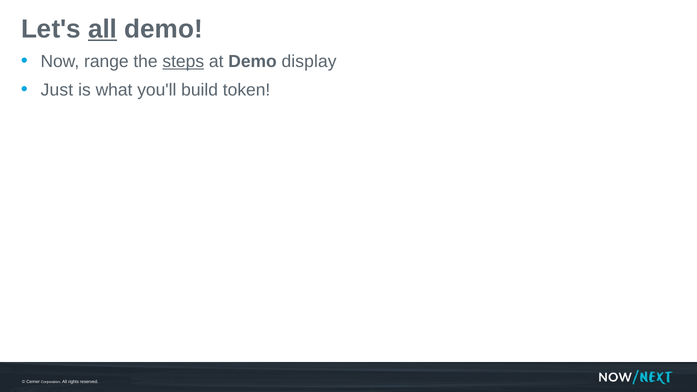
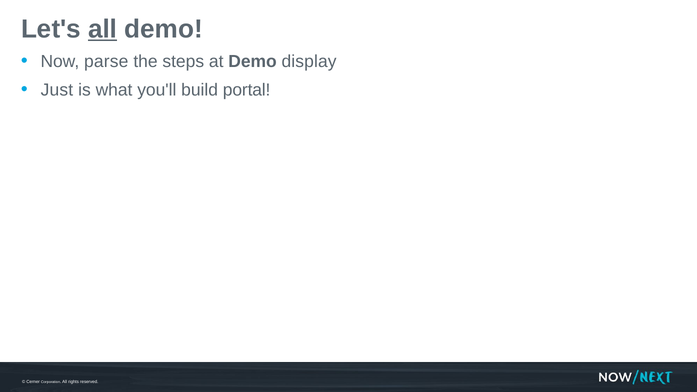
range: range -> parse
steps underline: present -> none
token: token -> portal
